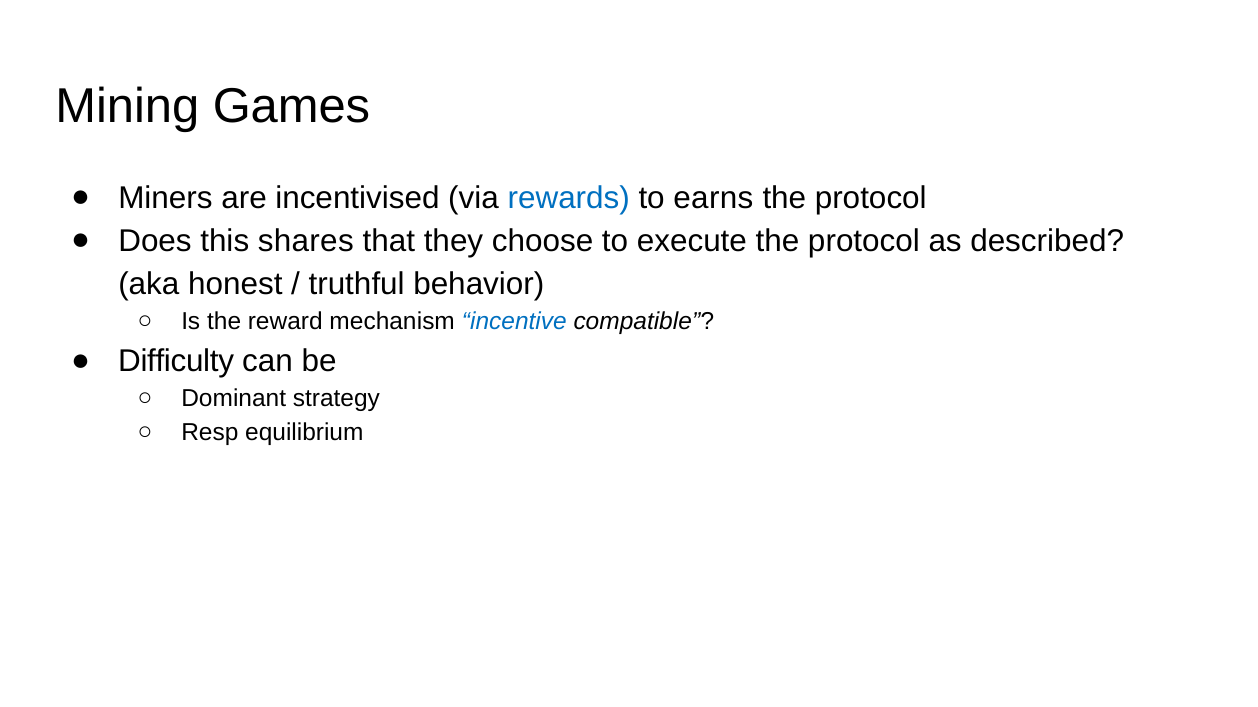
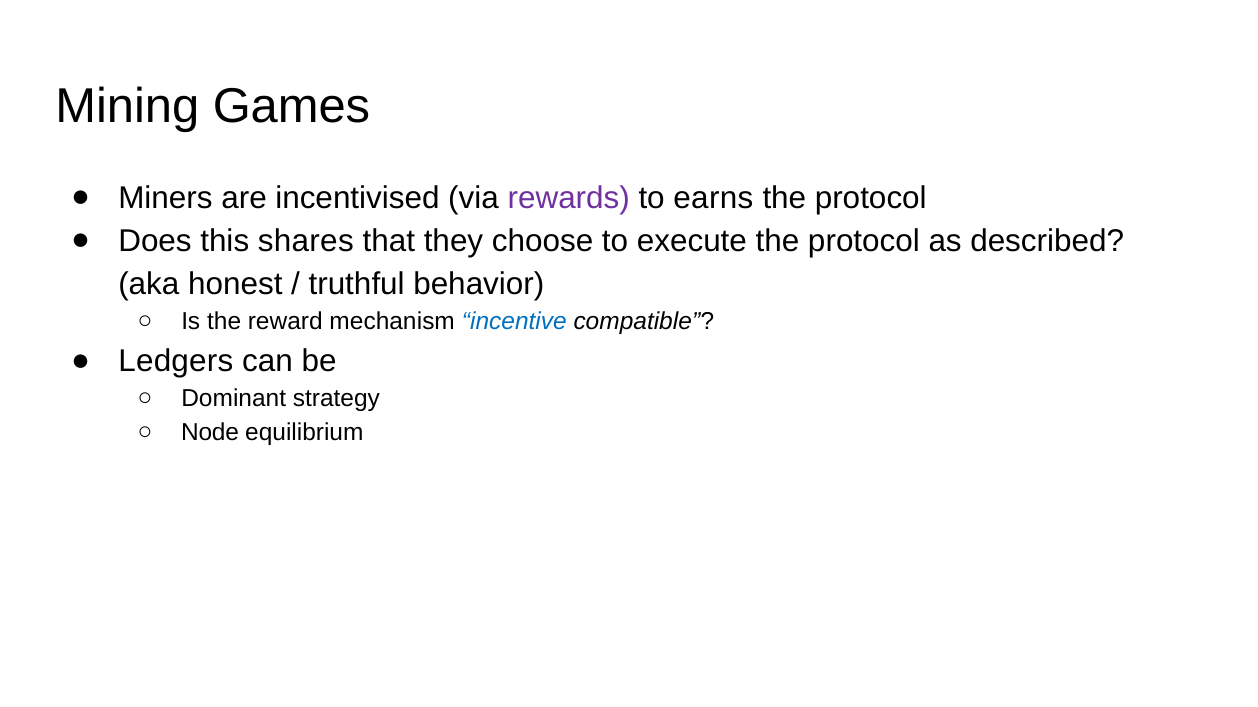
rewards colour: blue -> purple
Difficulty: Difficulty -> Ledgers
Resp: Resp -> Node
